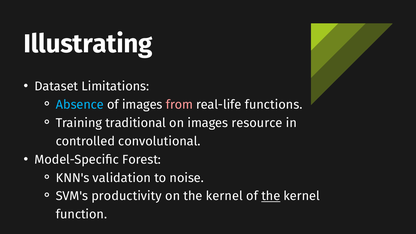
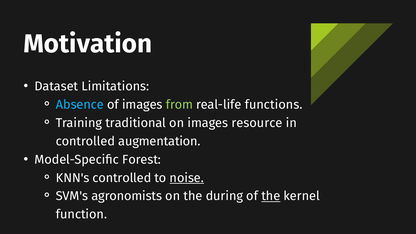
Illustrating: Illustrating -> Motivation
from colour: pink -> light green
convolutional: convolutional -> augmentation
KNN's validation: validation -> controlled
noise underline: none -> present
productivity: productivity -> agronomists
on the kernel: kernel -> during
